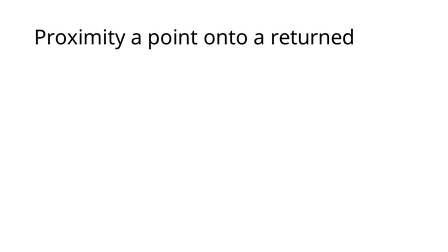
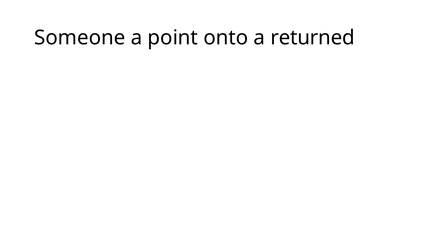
Proximity: Proximity -> Someone
